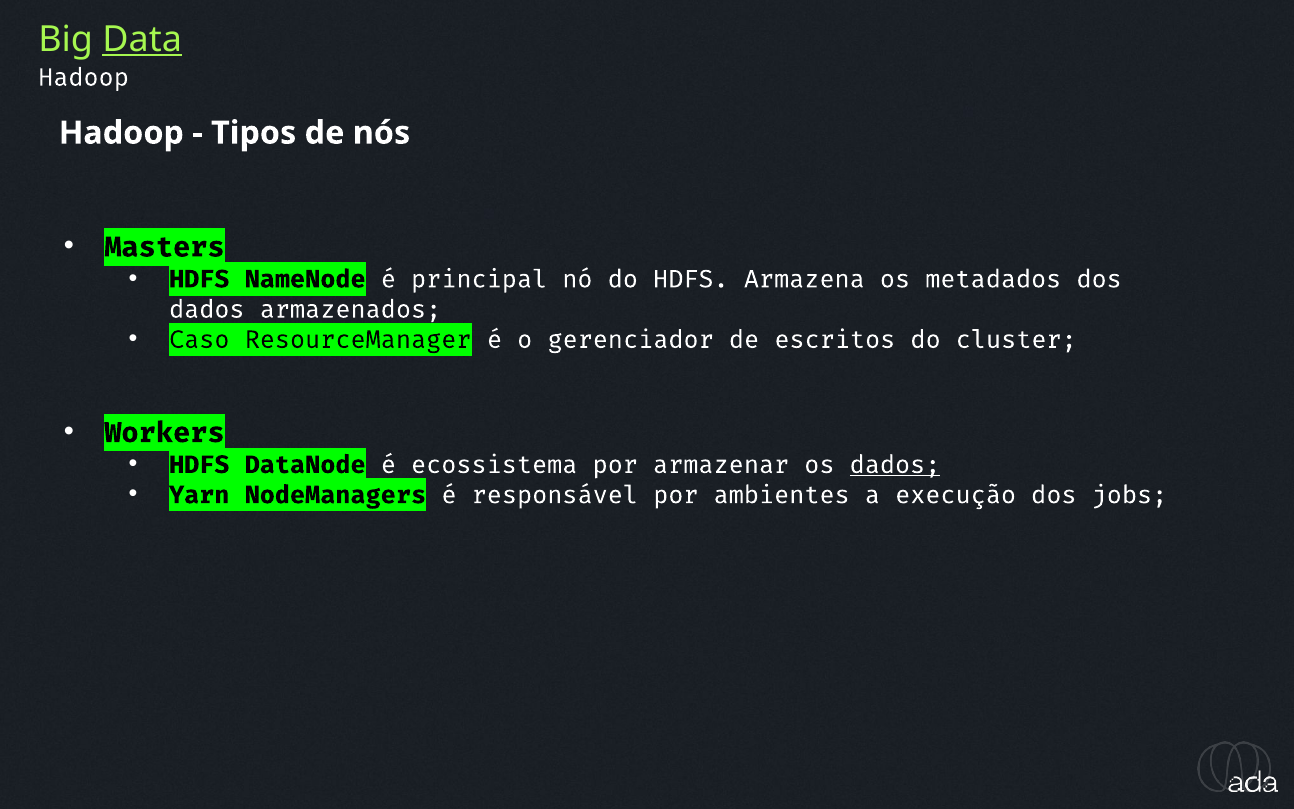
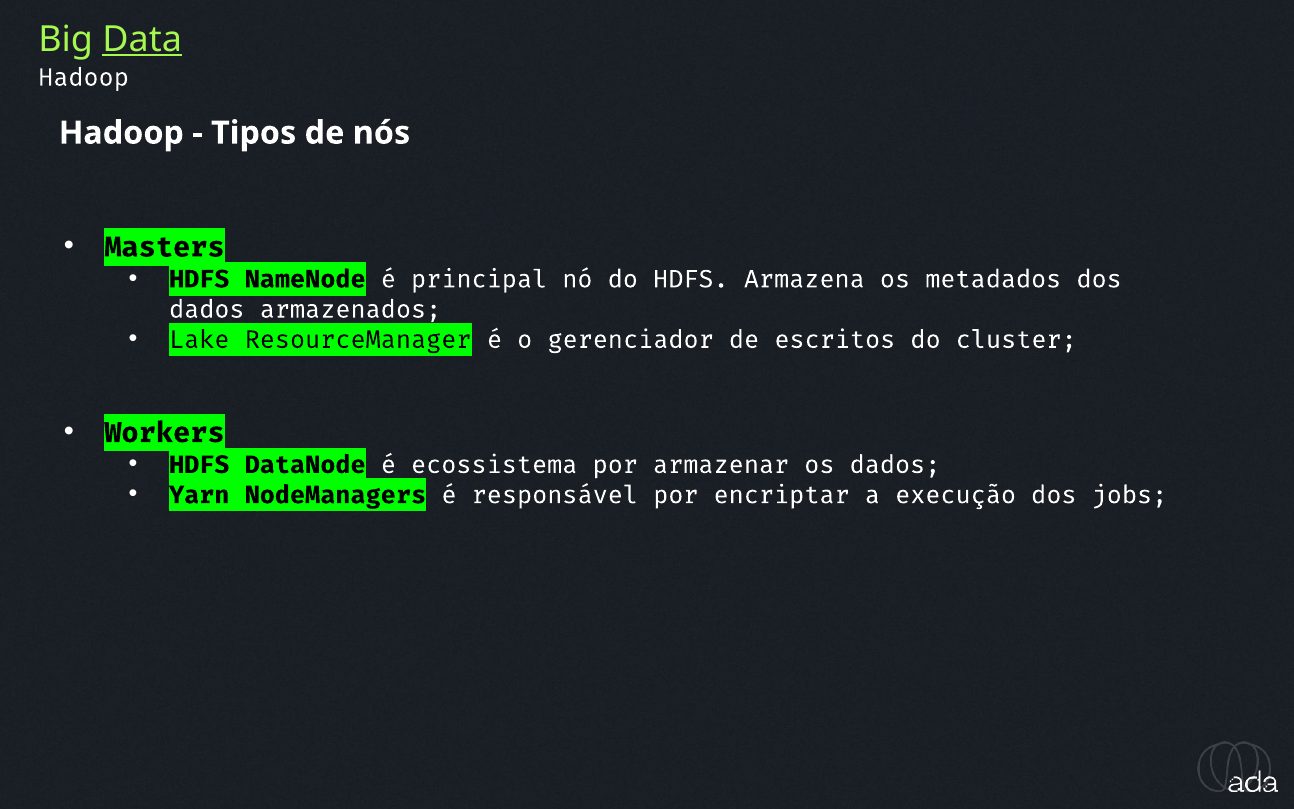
Caso: Caso -> Lake
dados at (895, 465) underline: present -> none
ambientes: ambientes -> encriptar
